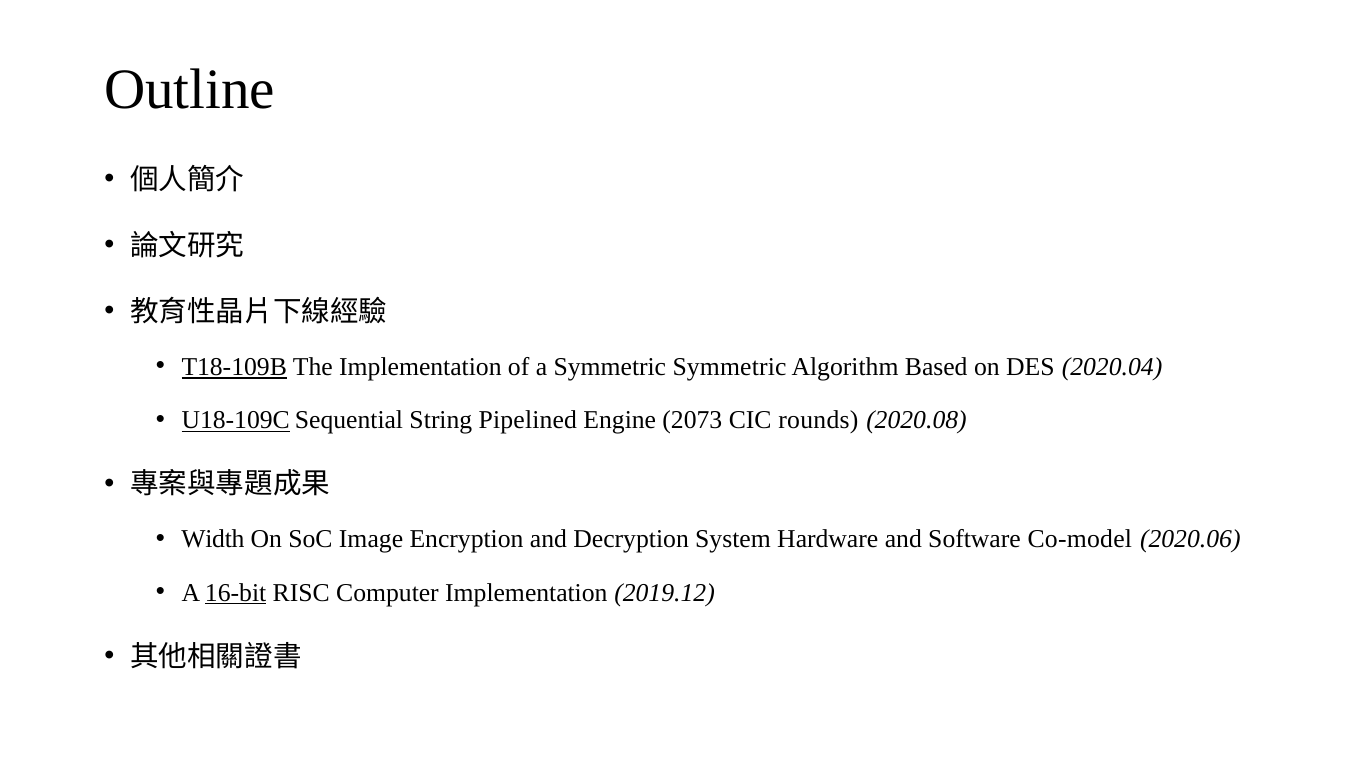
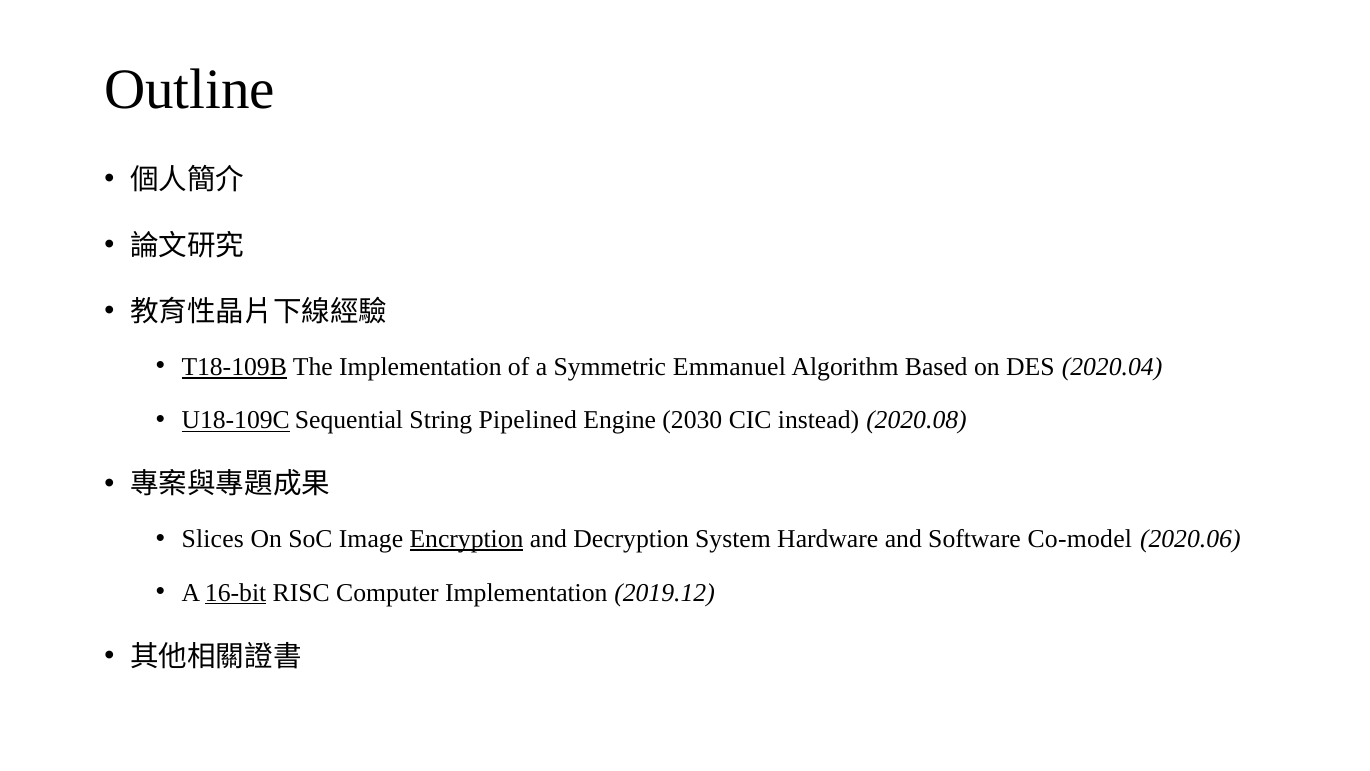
Symmetric Symmetric: Symmetric -> Emmanuel
2073: 2073 -> 2030
rounds: rounds -> instead
Width: Width -> Slices
Encryption underline: none -> present
